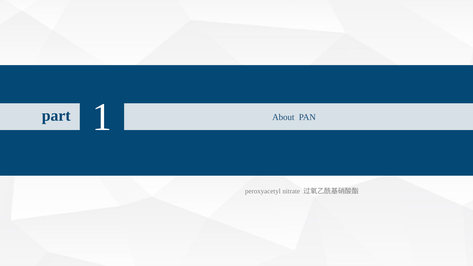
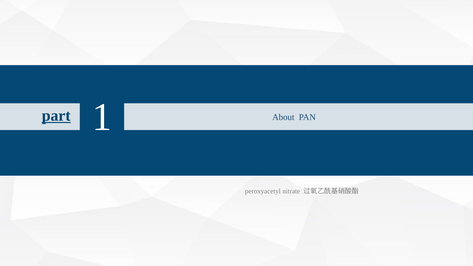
part underline: none -> present
